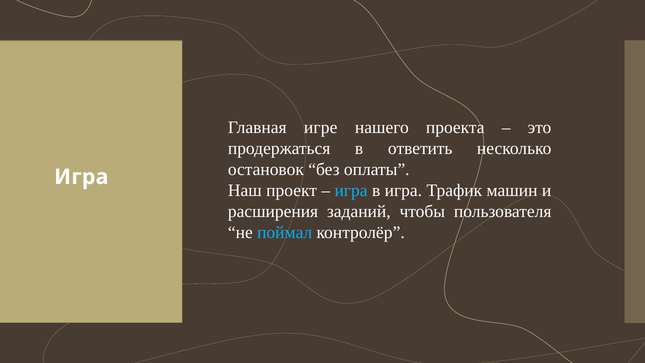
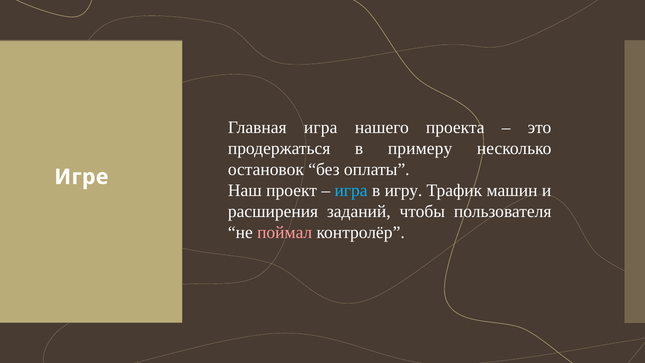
Главная игре: игре -> игра
ответить: ответить -> примеру
Игра at (81, 177): Игра -> Игре
в игра: игра -> игру
поймал colour: light blue -> pink
